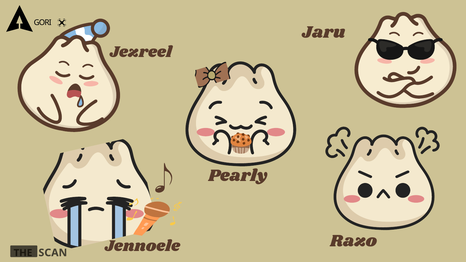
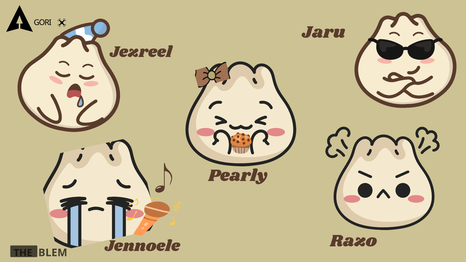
SCAN: SCAN -> BLEM
